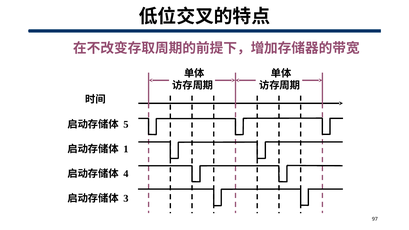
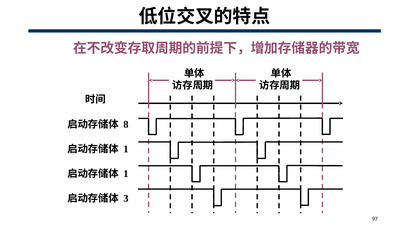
5: 5 -> 8
4 at (126, 174): 4 -> 1
